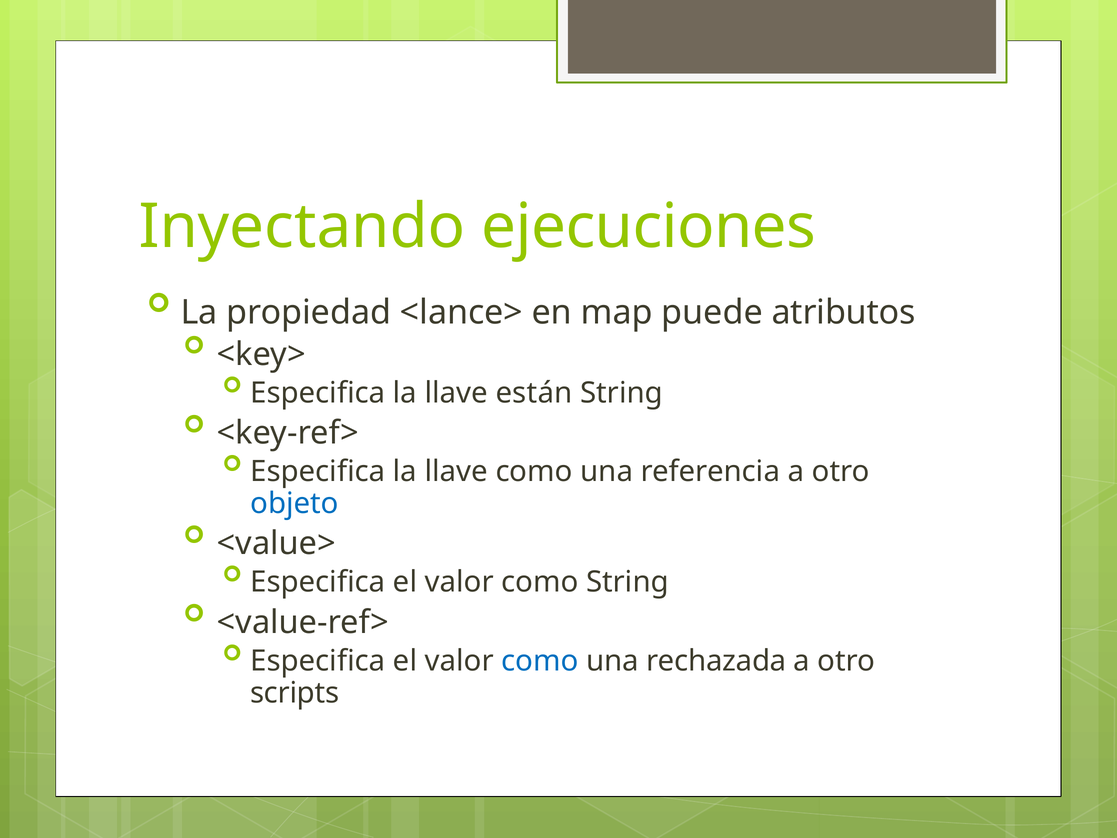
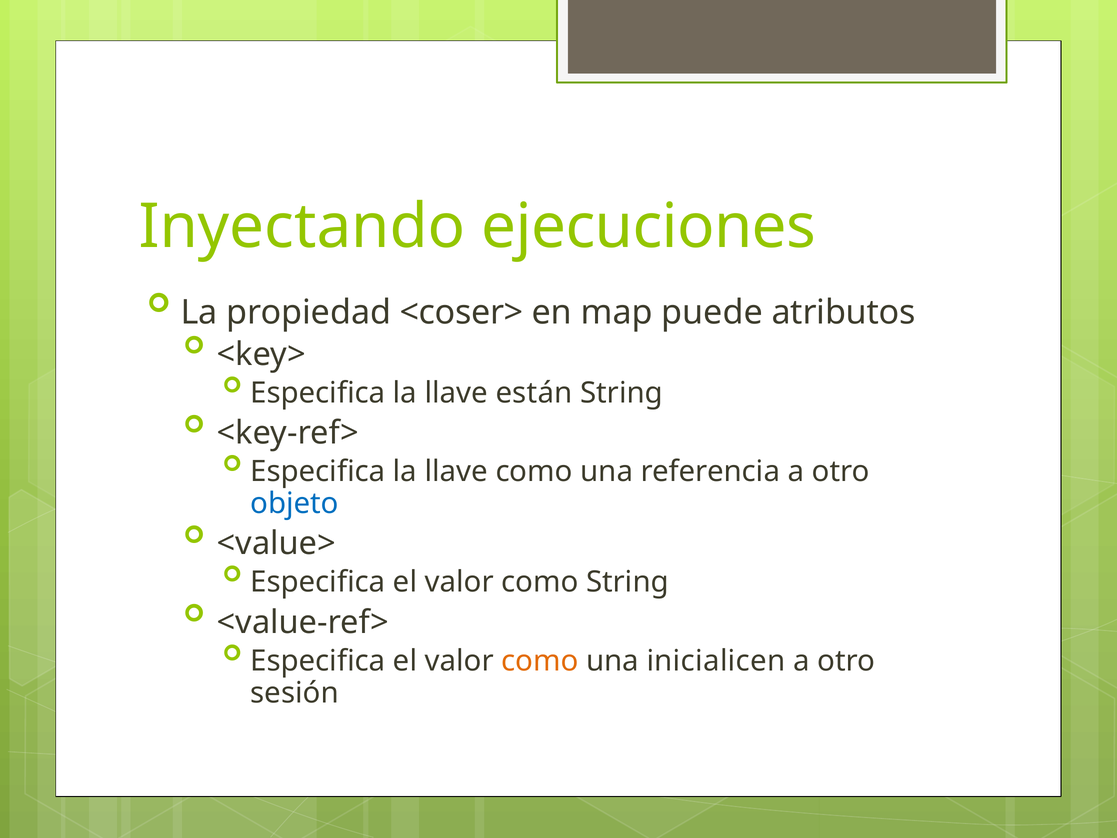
<lance>: <lance> -> <coser>
como at (540, 661) colour: blue -> orange
rechazada: rechazada -> inicialicen
scripts: scripts -> sesión
